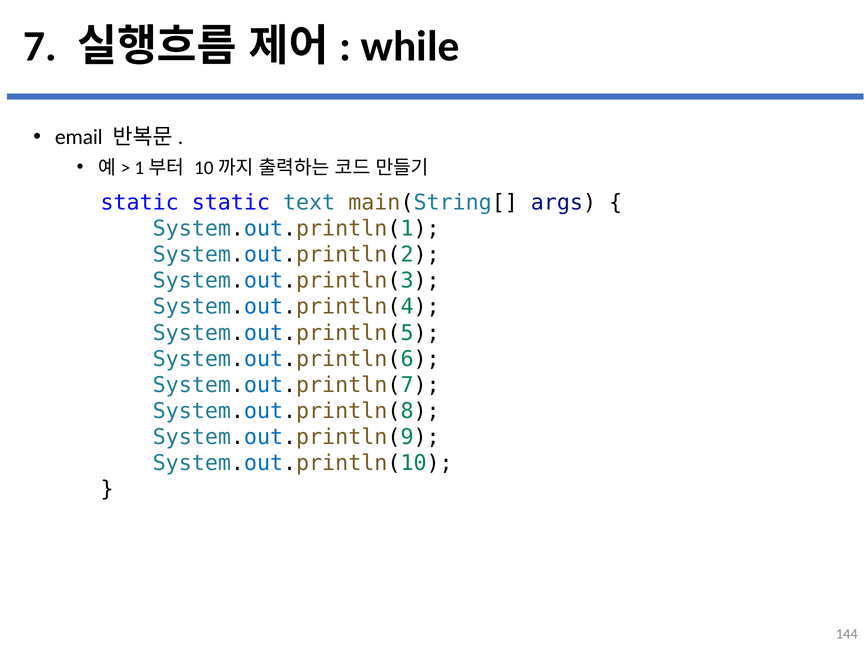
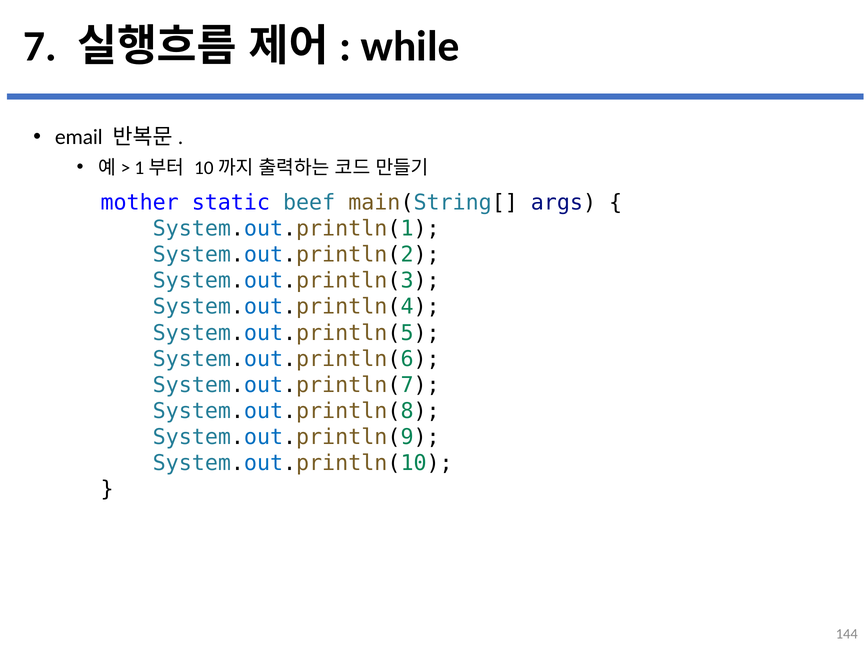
static at (140, 203): static -> mother
text: text -> beef
